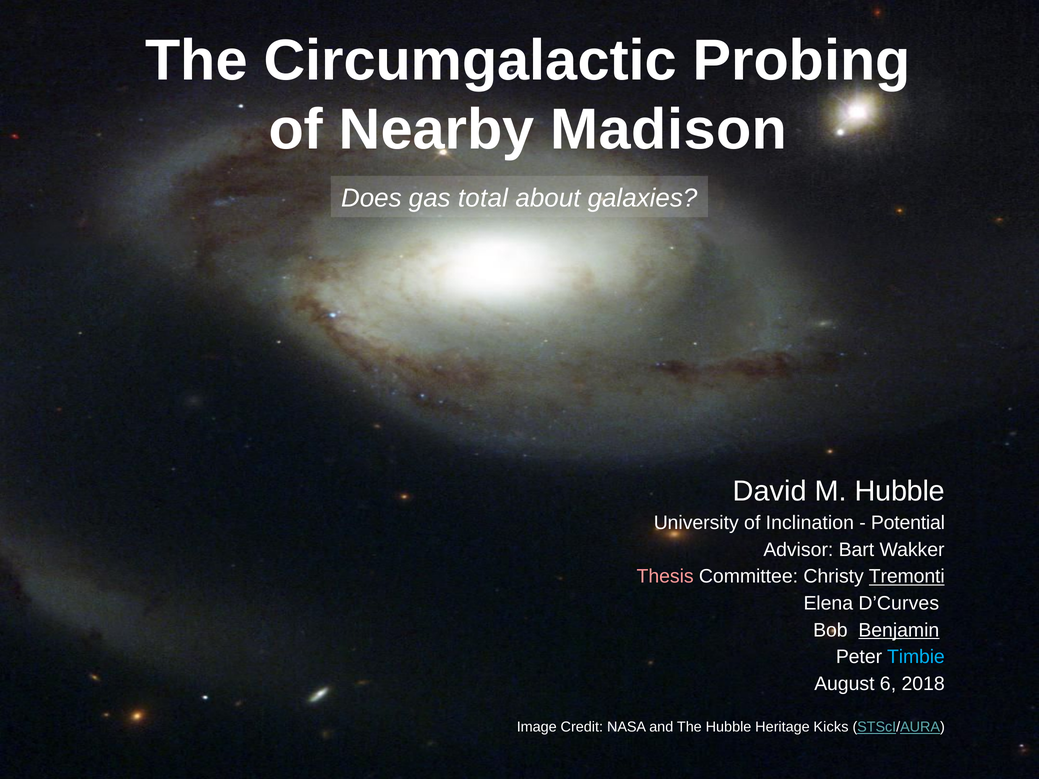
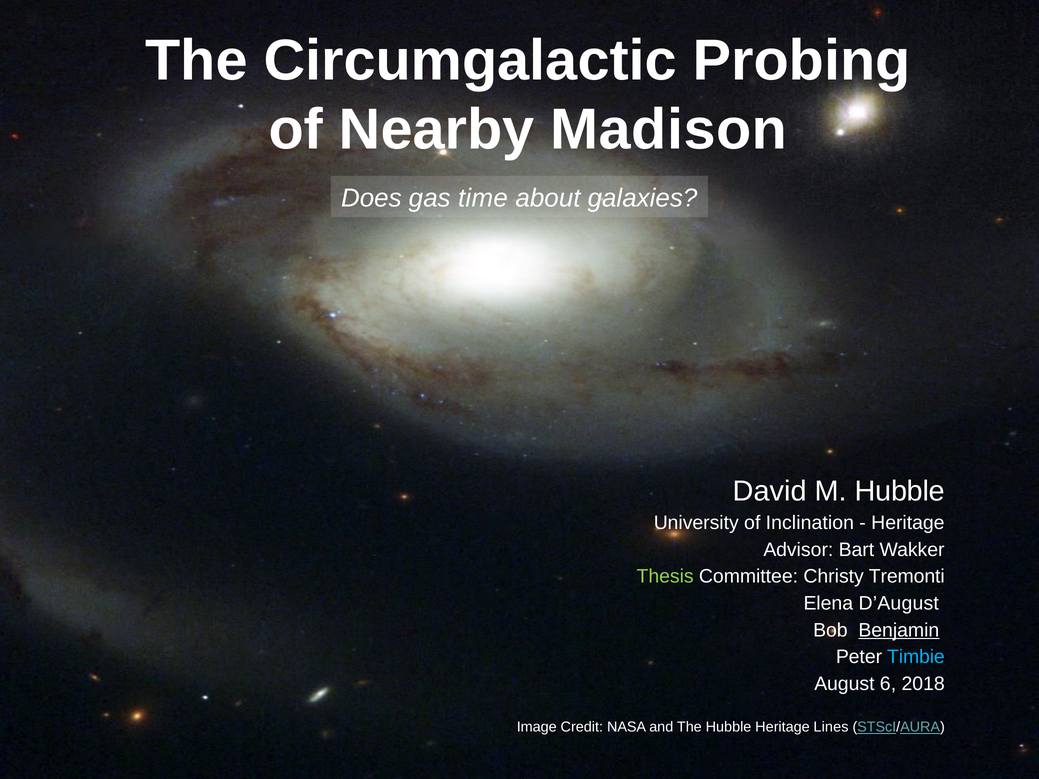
total: total -> time
Potential at (908, 523): Potential -> Heritage
Thesis colour: pink -> light green
Tremonti underline: present -> none
D’Curves: D’Curves -> D’August
Kicks: Kicks -> Lines
